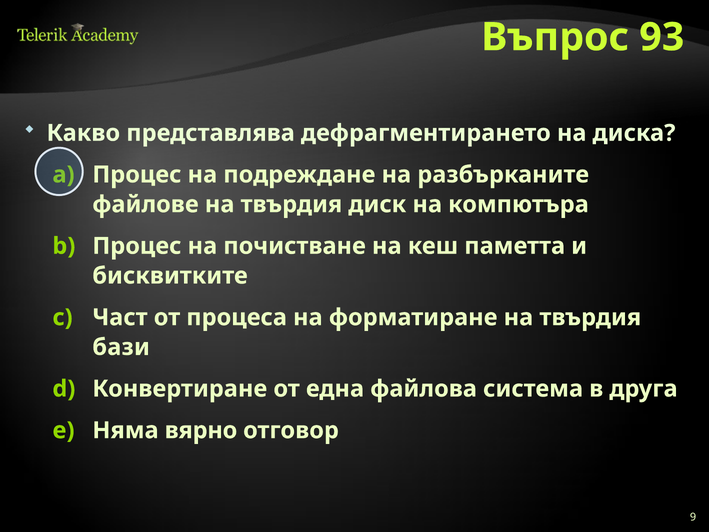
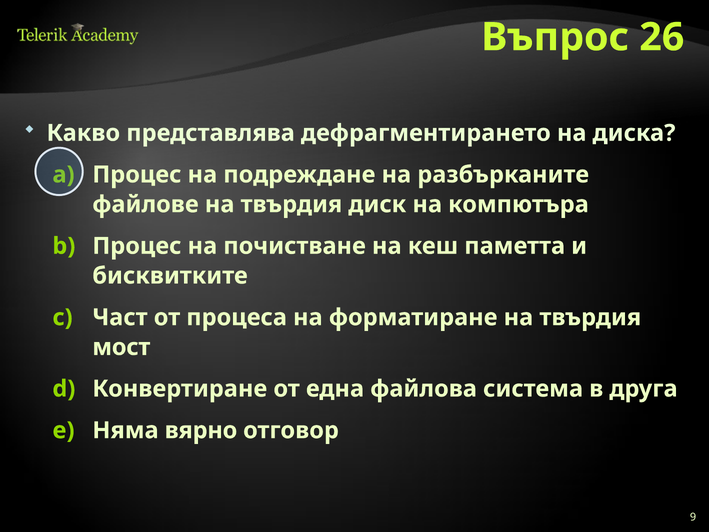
93: 93 -> 26
бази: бази -> мост
